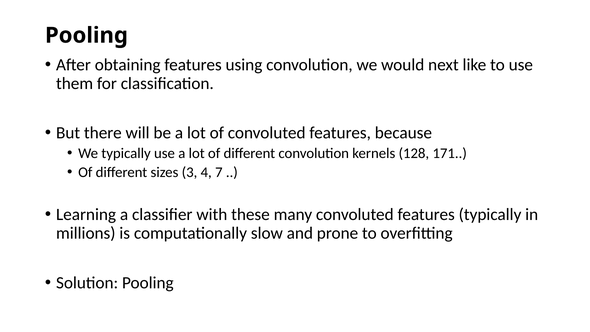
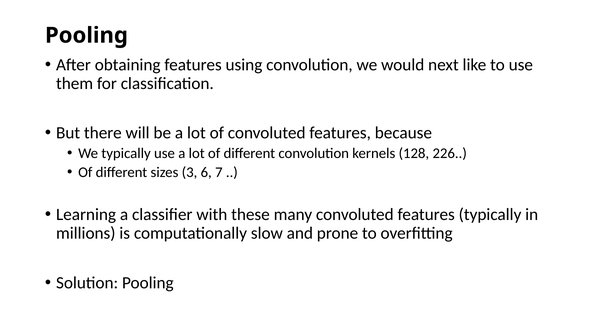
171: 171 -> 226
4: 4 -> 6
